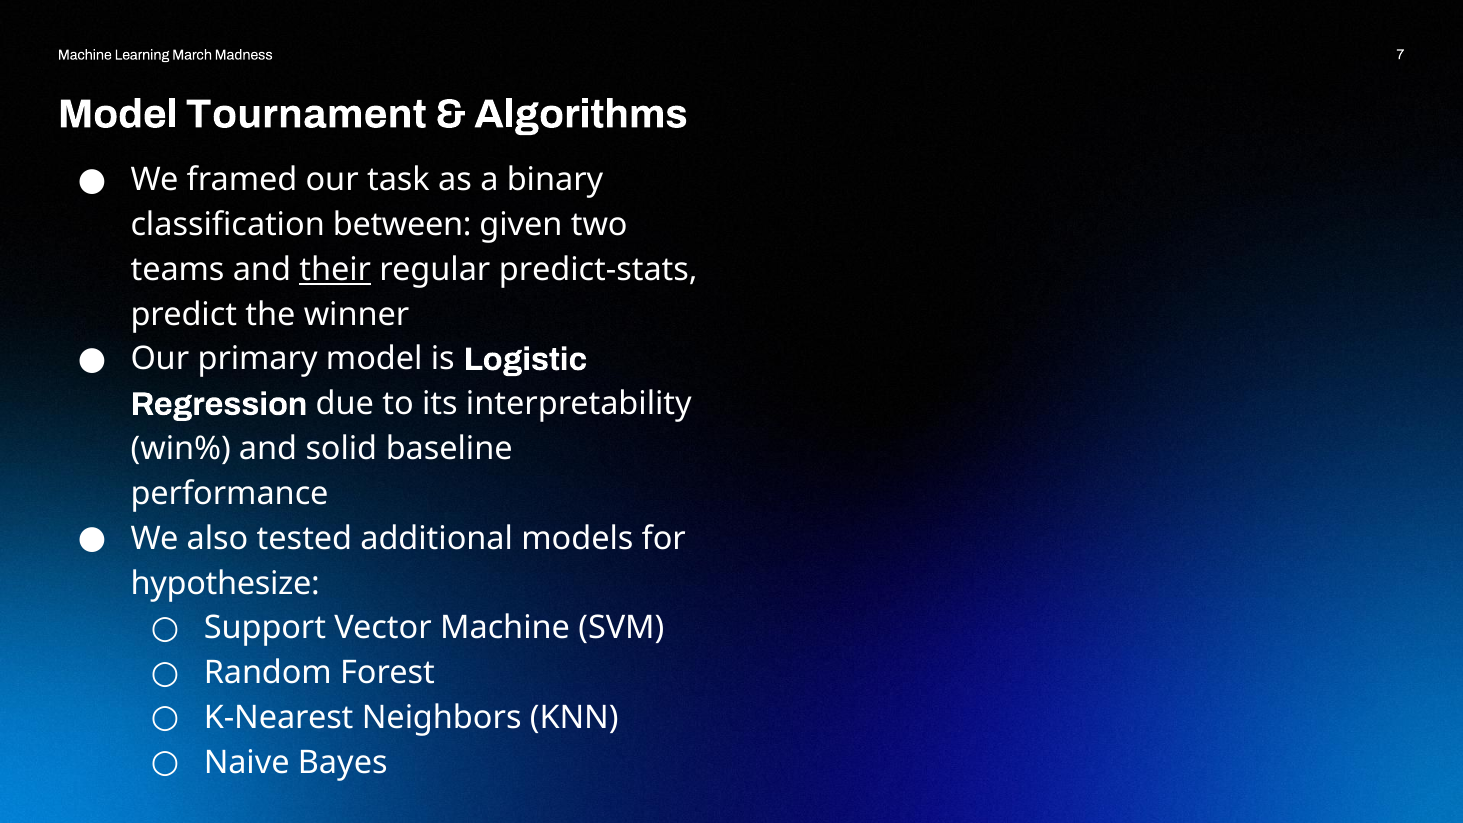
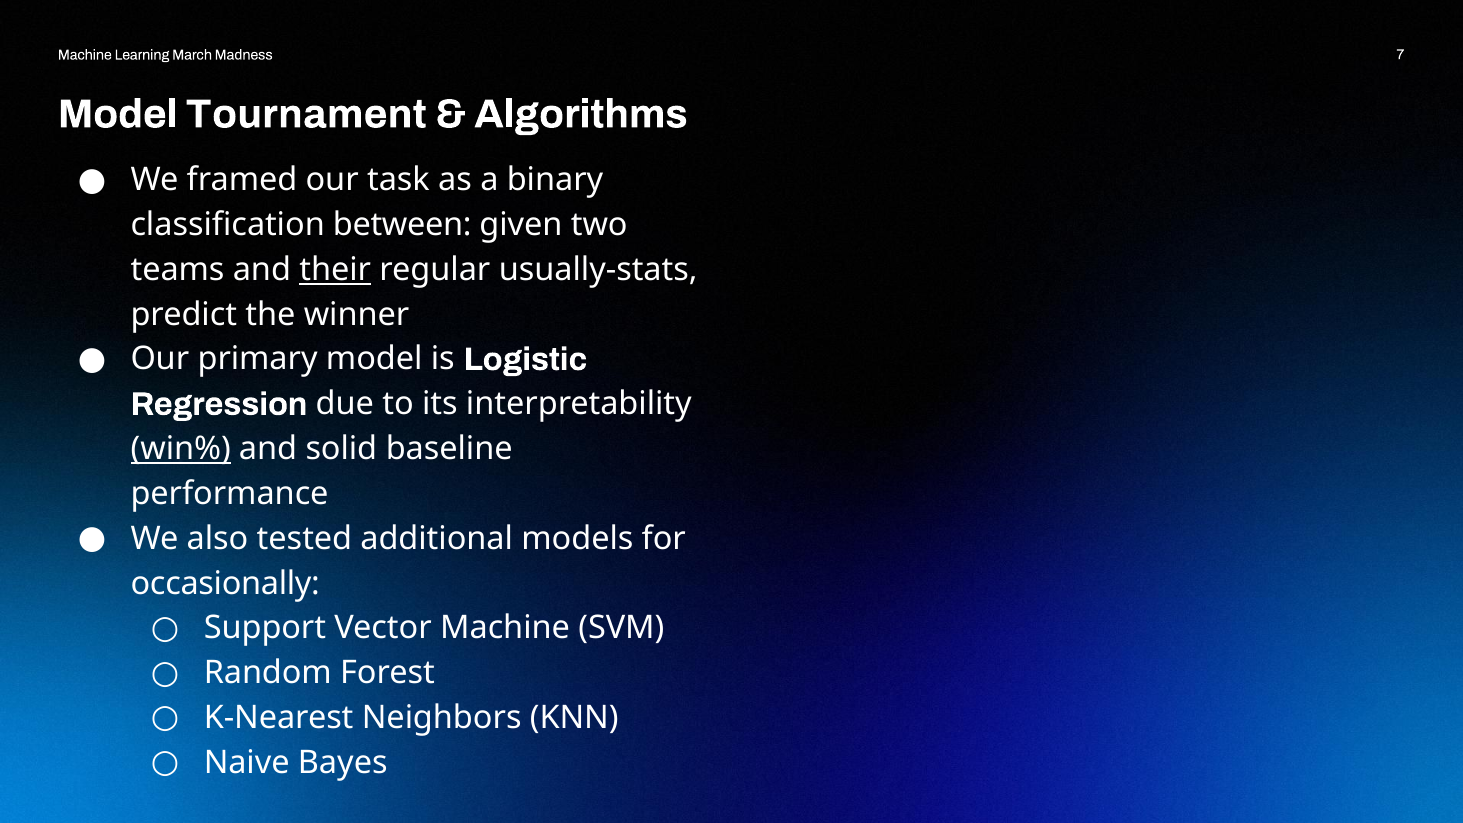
predict-stats: predict-stats -> usually-stats
win% underline: none -> present
hypothesize: hypothesize -> occasionally
